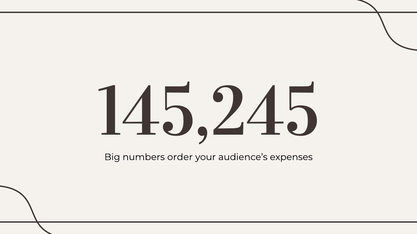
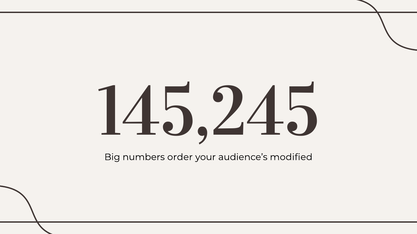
expenses: expenses -> modified
